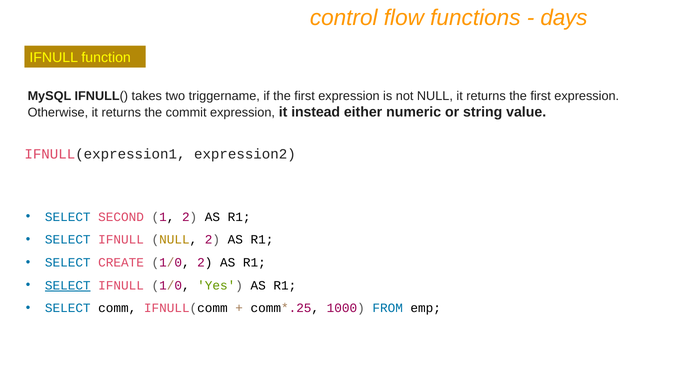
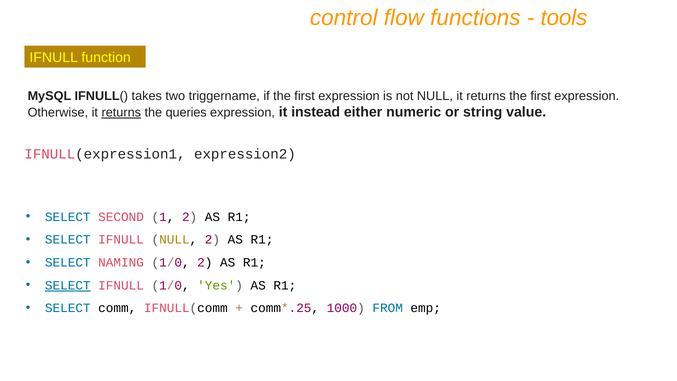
days: days -> tools
returns at (121, 112) underline: none -> present
commit: commit -> queries
CREATE: CREATE -> NAMING
